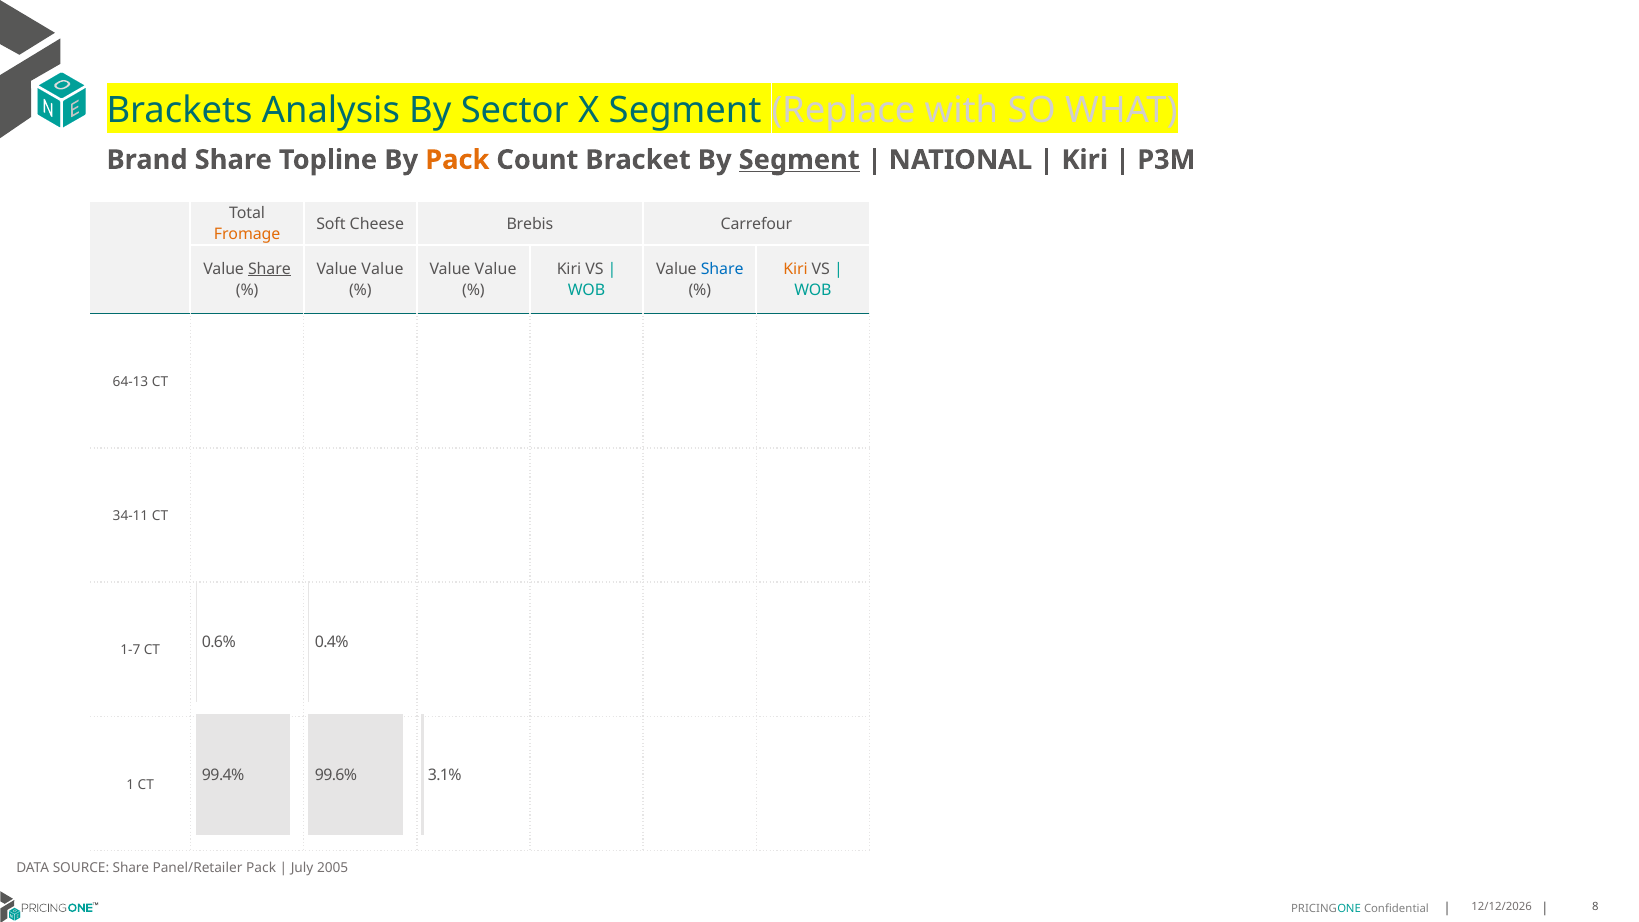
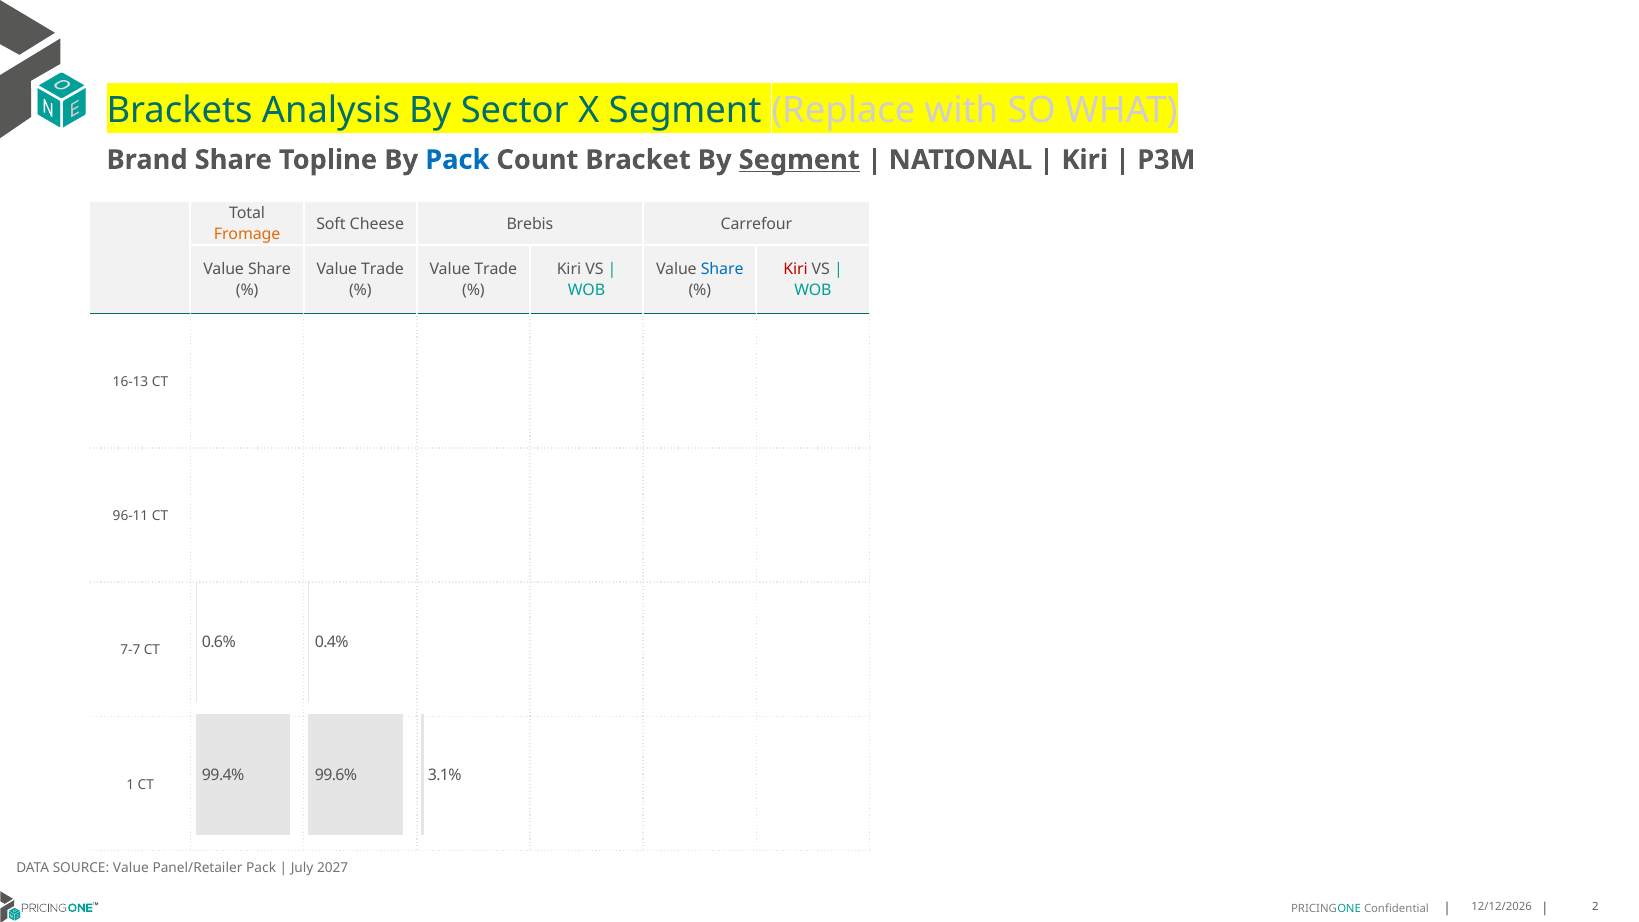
Pack at (457, 160) colour: orange -> blue
Share at (269, 269) underline: present -> none
Value at (382, 269): Value -> Trade
Value at (496, 269): Value -> Trade
Kiri at (795, 269) colour: orange -> red
64-13: 64-13 -> 16-13
34-11: 34-11 -> 96-11
1-7: 1-7 -> 7-7
SOURCE Share: Share -> Value
2005: 2005 -> 2027
8: 8 -> 2
